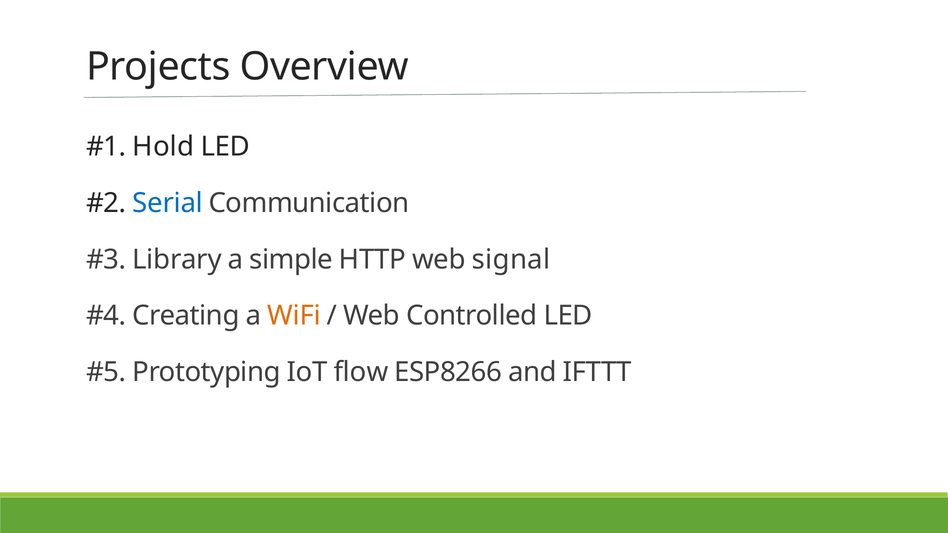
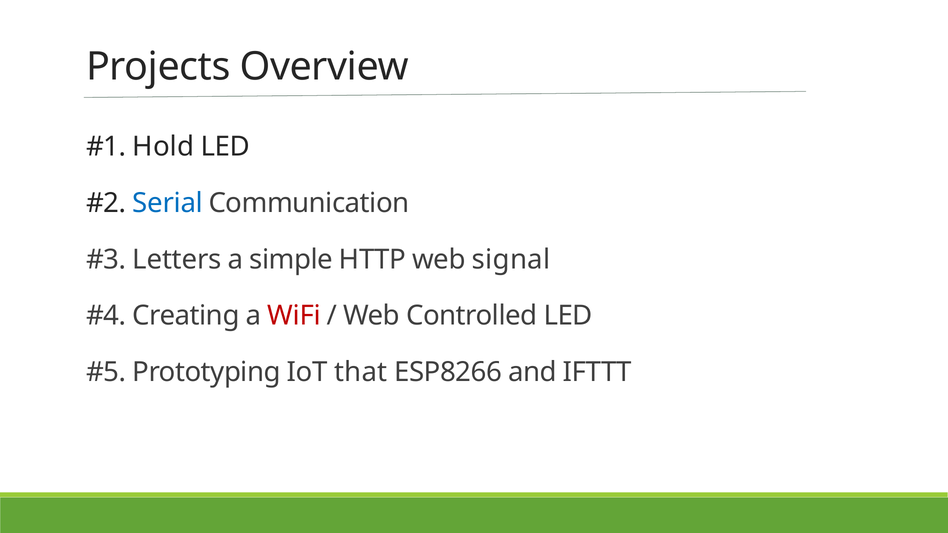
Library: Library -> Letters
WiFi colour: orange -> red
flow: flow -> that
